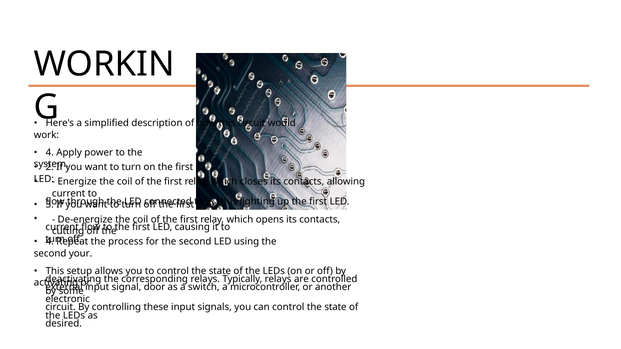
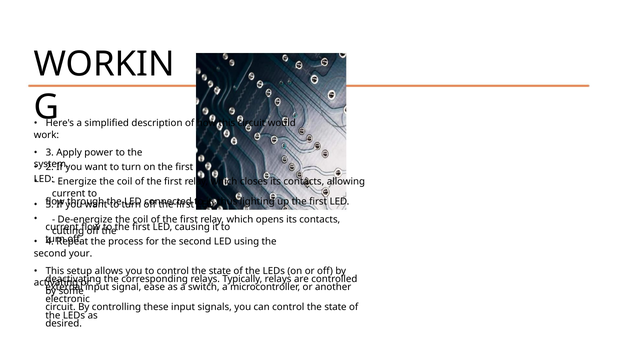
4 at (50, 153): 4 -> 3
door: door -> ease
